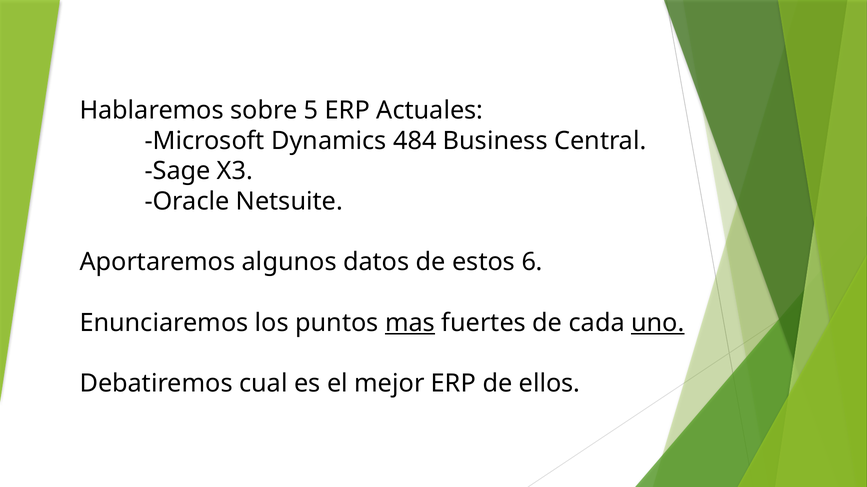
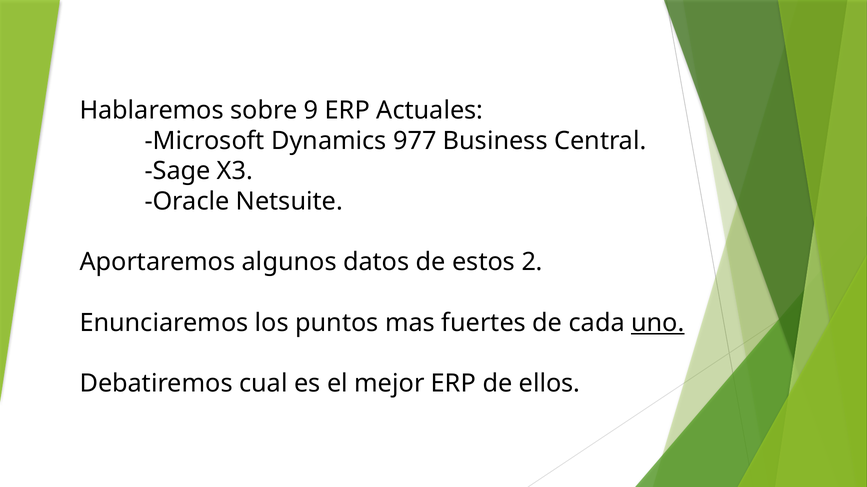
5: 5 -> 9
484: 484 -> 977
6: 6 -> 2
mas underline: present -> none
